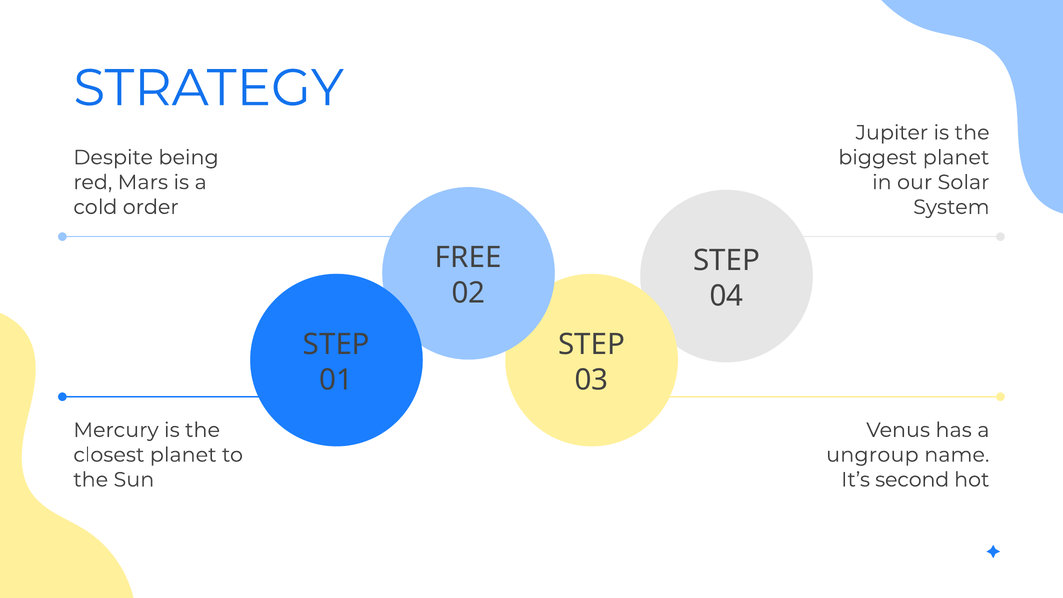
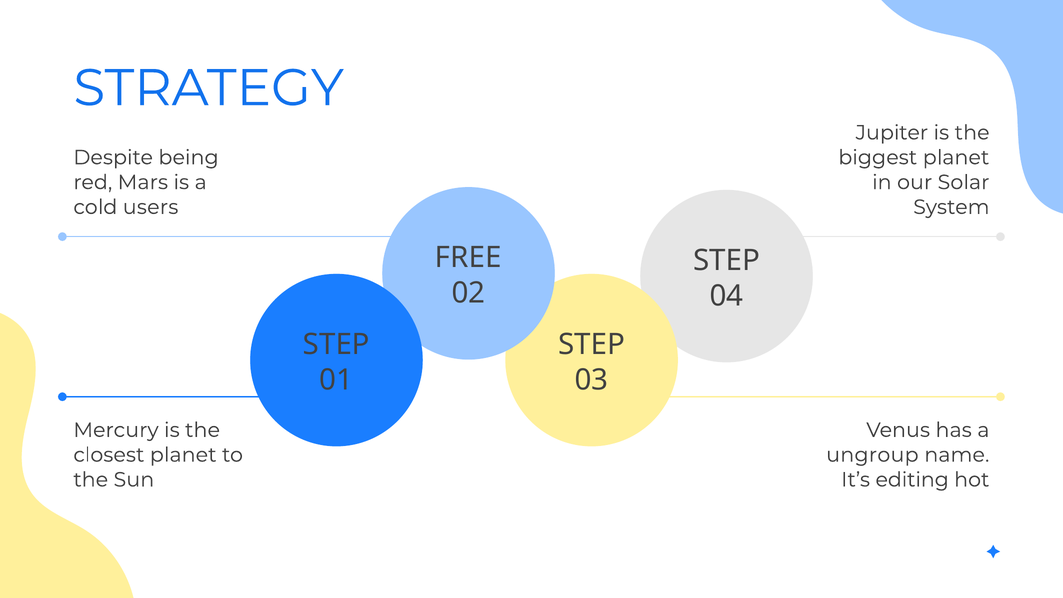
order: order -> users
second: second -> editing
